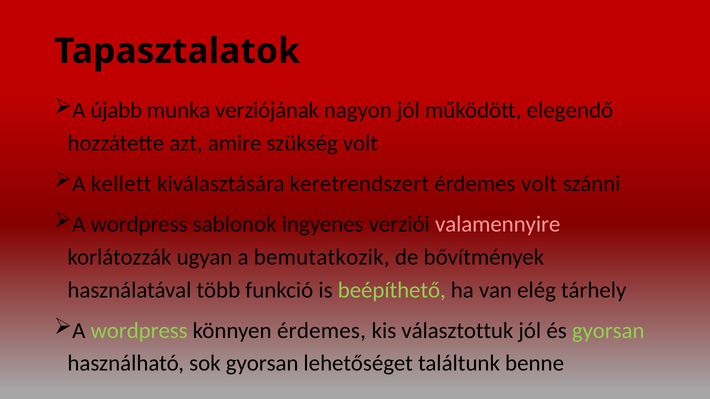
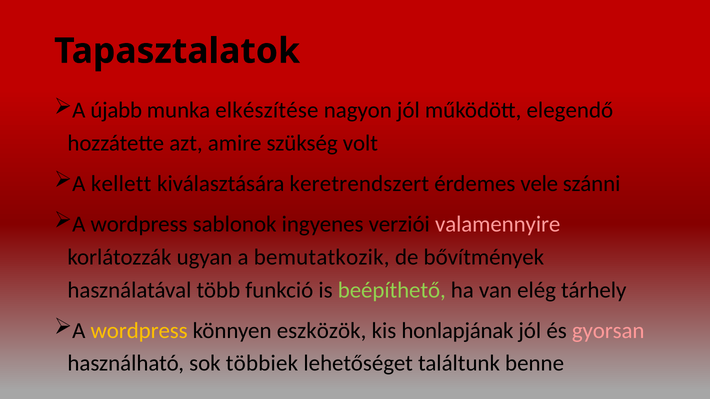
verziójának: verziójának -> elkészítése
érdemes volt: volt -> vele
wordpress at (139, 331) colour: light green -> yellow
könnyen érdemes: érdemes -> eszközök
választottuk: választottuk -> honlapjának
gyorsan at (608, 331) colour: light green -> pink
sok gyorsan: gyorsan -> többiek
